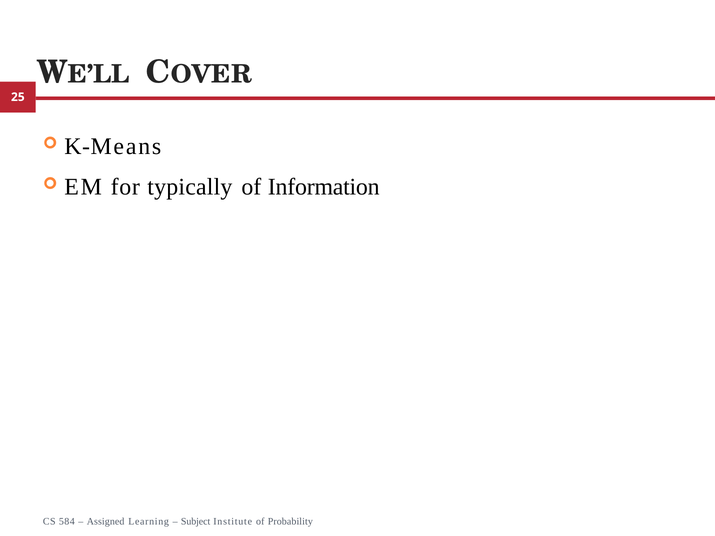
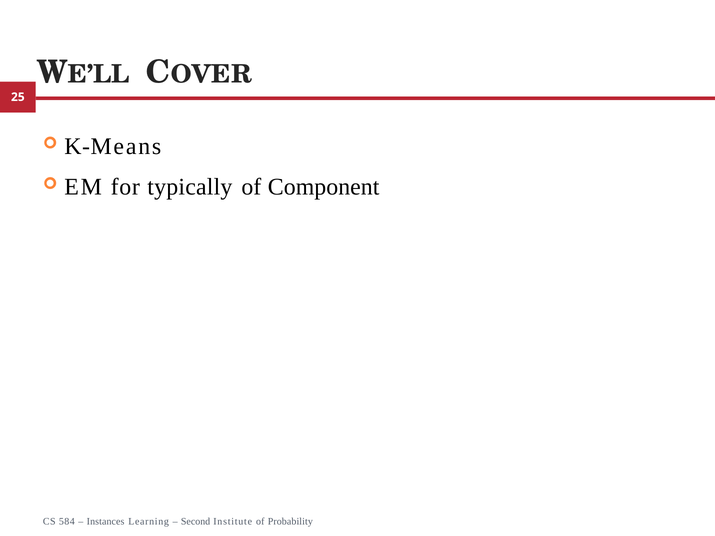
Information: Information -> Component
Assigned: Assigned -> Instances
Subject: Subject -> Second
